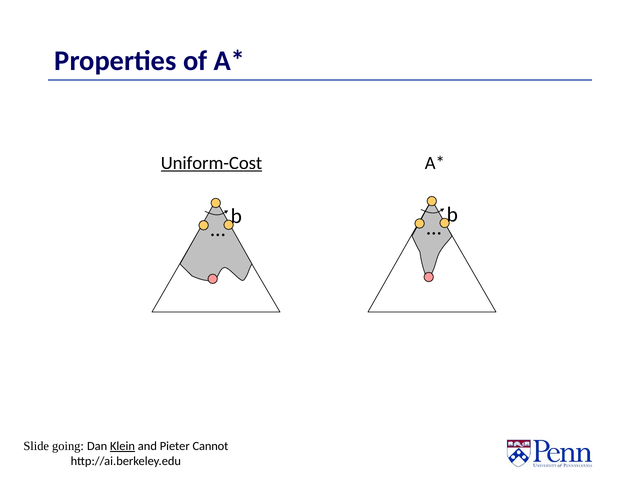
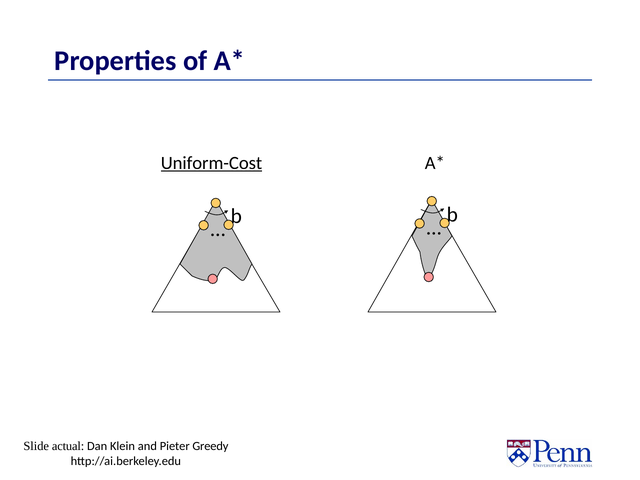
going: going -> actual
Klein underline: present -> none
Cannot: Cannot -> Greedy
